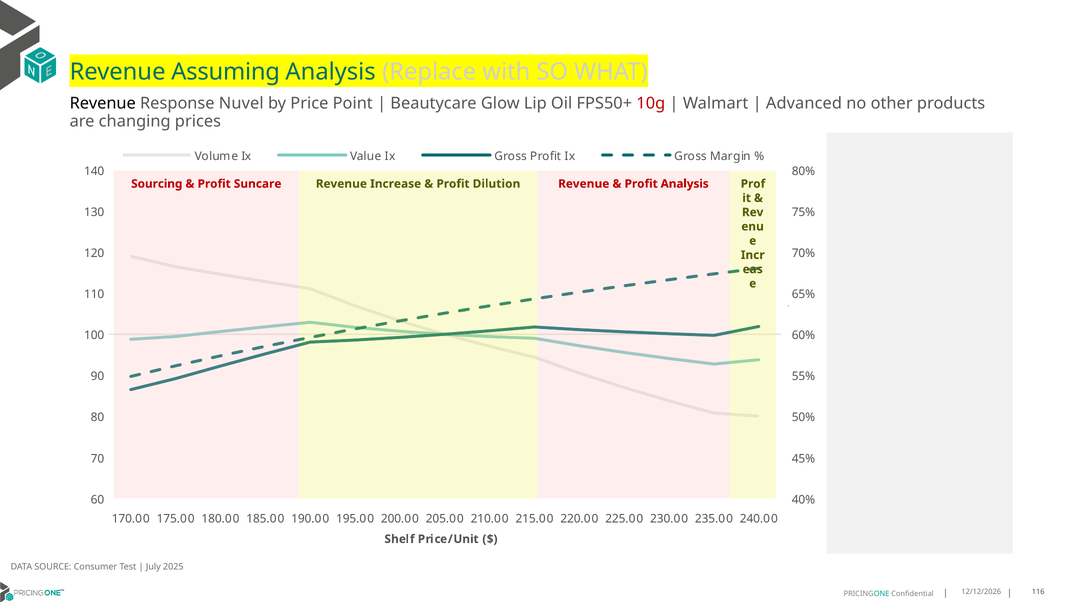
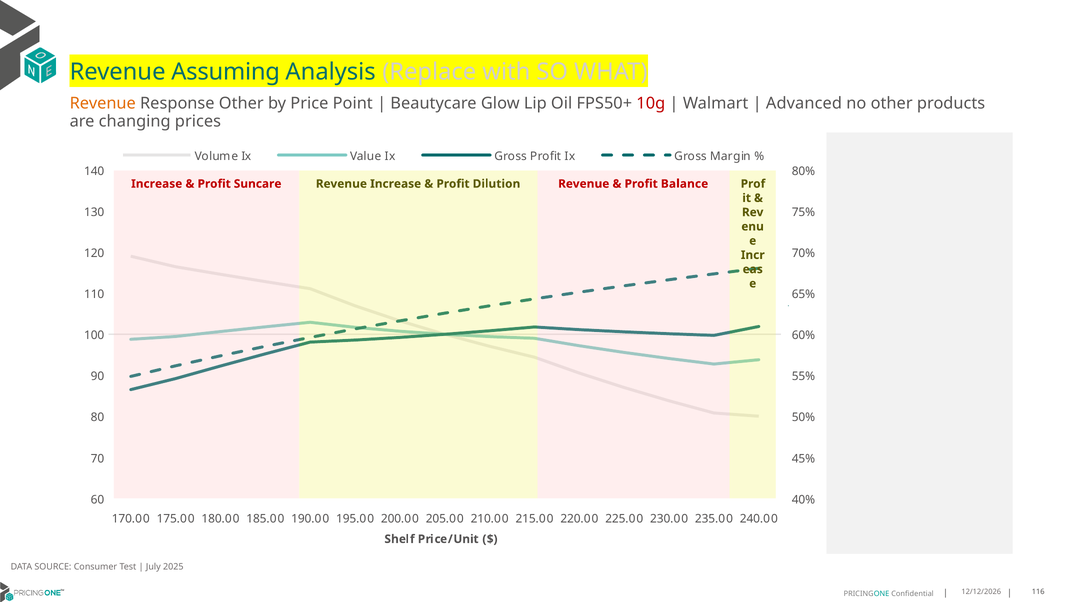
Revenue at (103, 104) colour: black -> orange
Response Nuvel: Nuvel -> Other
Sourcing at (157, 184): Sourcing -> Increase
Profit Analysis: Analysis -> Balance
